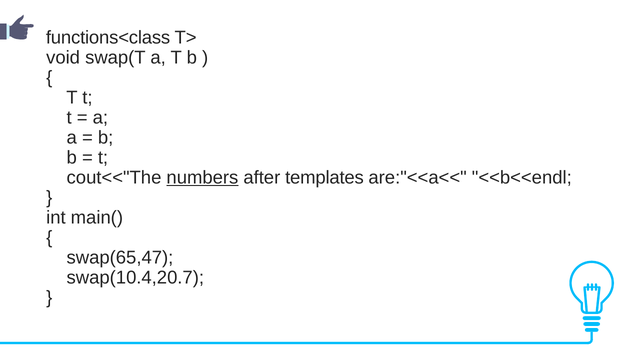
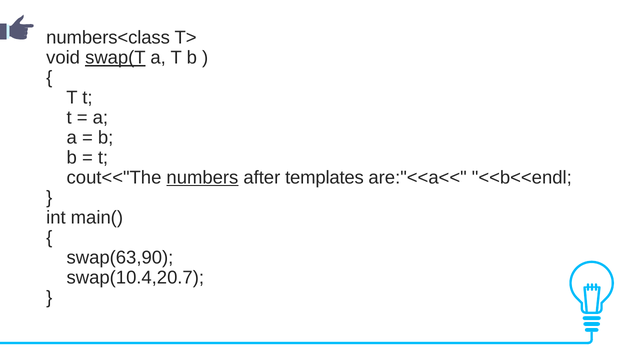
functions<class: functions<class -> numbers<class
swap(T underline: none -> present
swap(65,47: swap(65,47 -> swap(63,90
